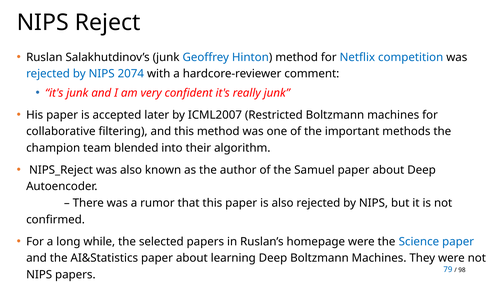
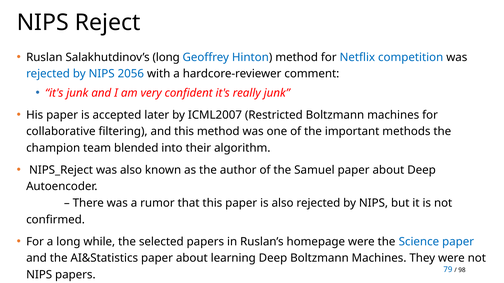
Salakhutdinov’s junk: junk -> long
2074: 2074 -> 2056
